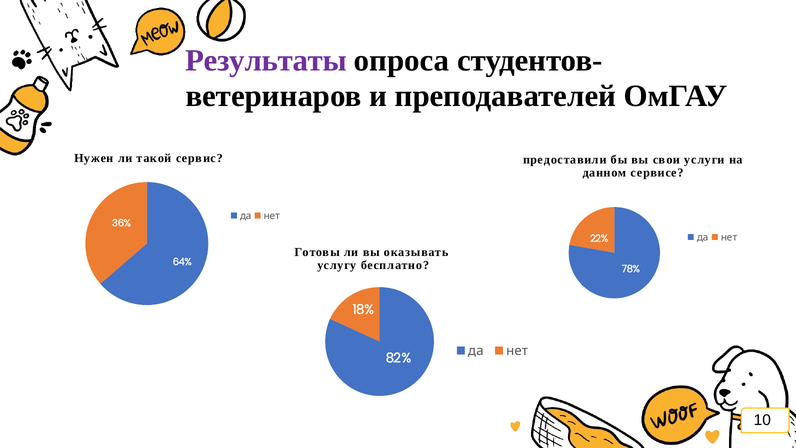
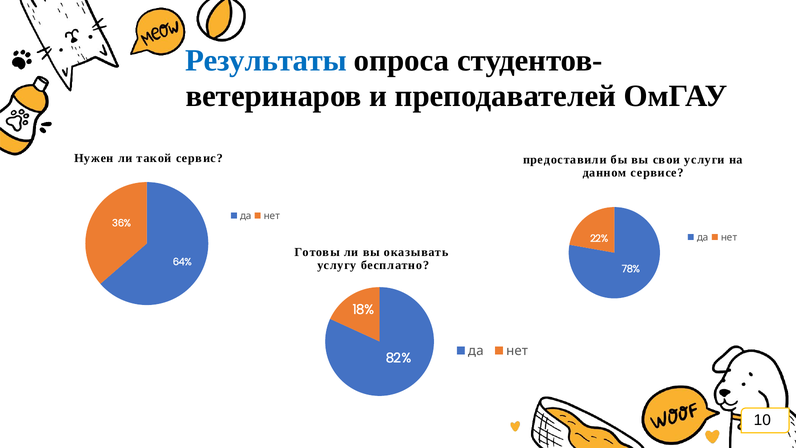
Результаты colour: purple -> blue
